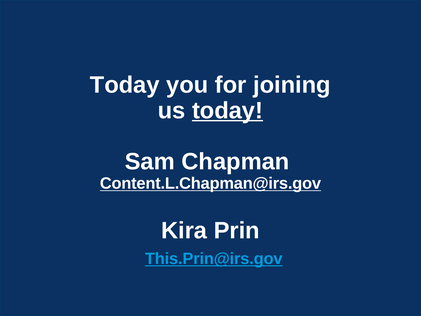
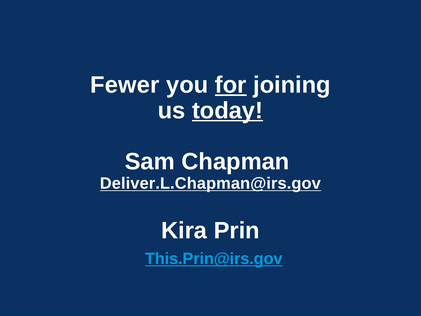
Today at (125, 85): Today -> Fewer
for underline: none -> present
Content.L.Chapman@irs.gov: Content.L.Chapman@irs.gov -> Deliver.L.Chapman@irs.gov
